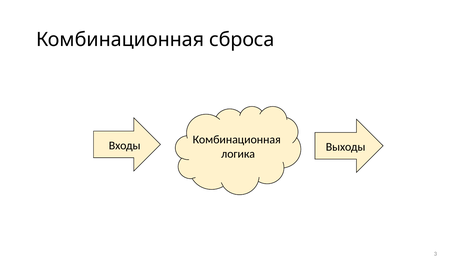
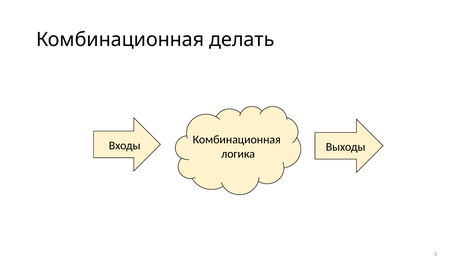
сброса: сброса -> делать
